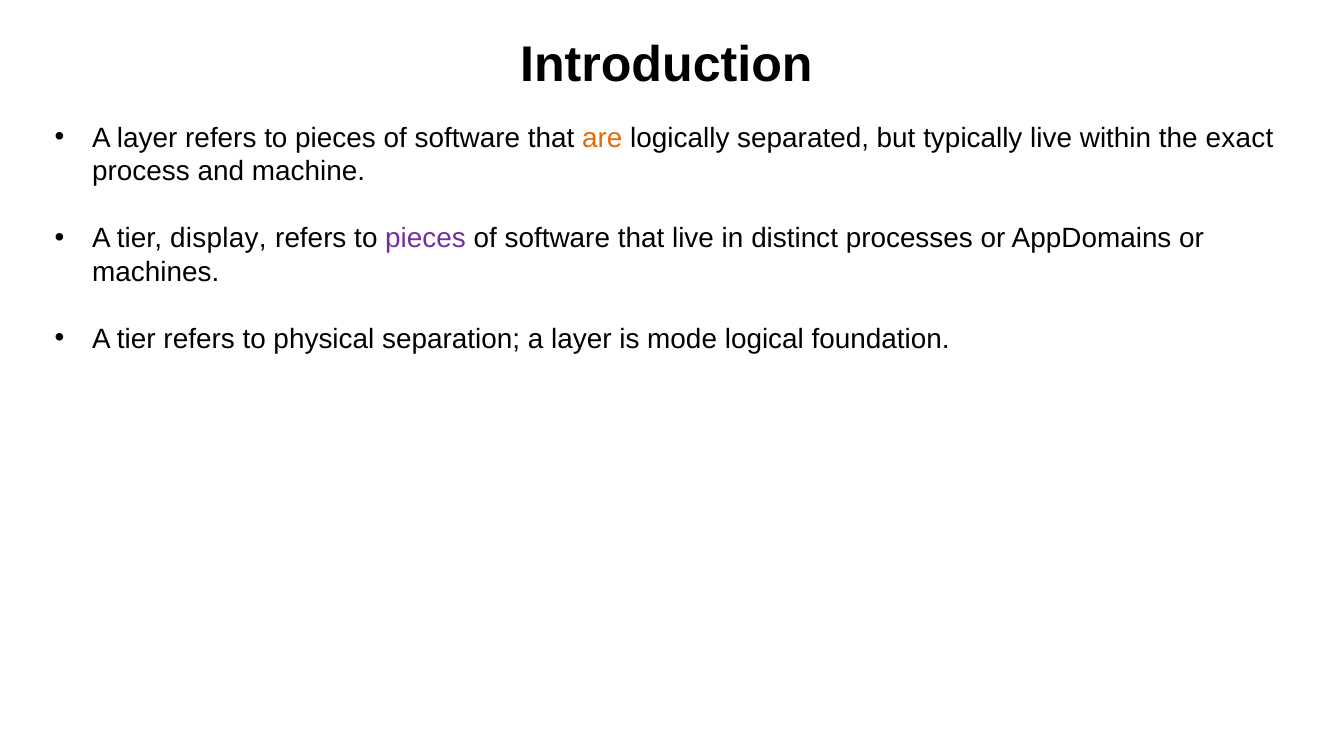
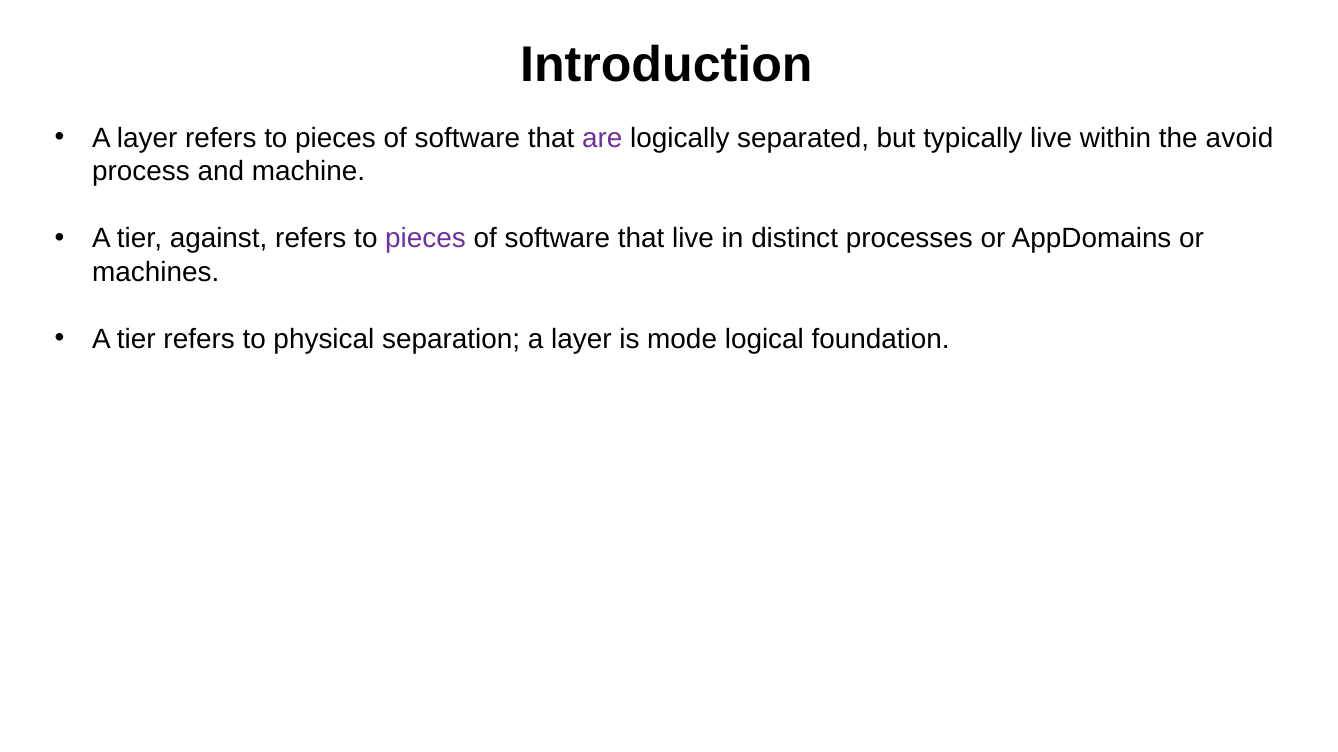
are colour: orange -> purple
exact: exact -> avoid
display: display -> against
